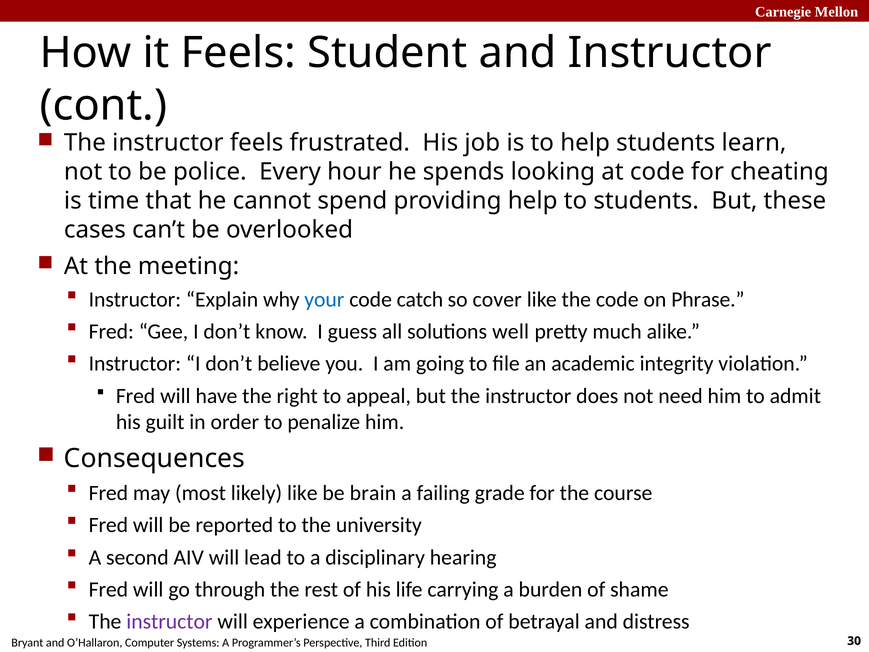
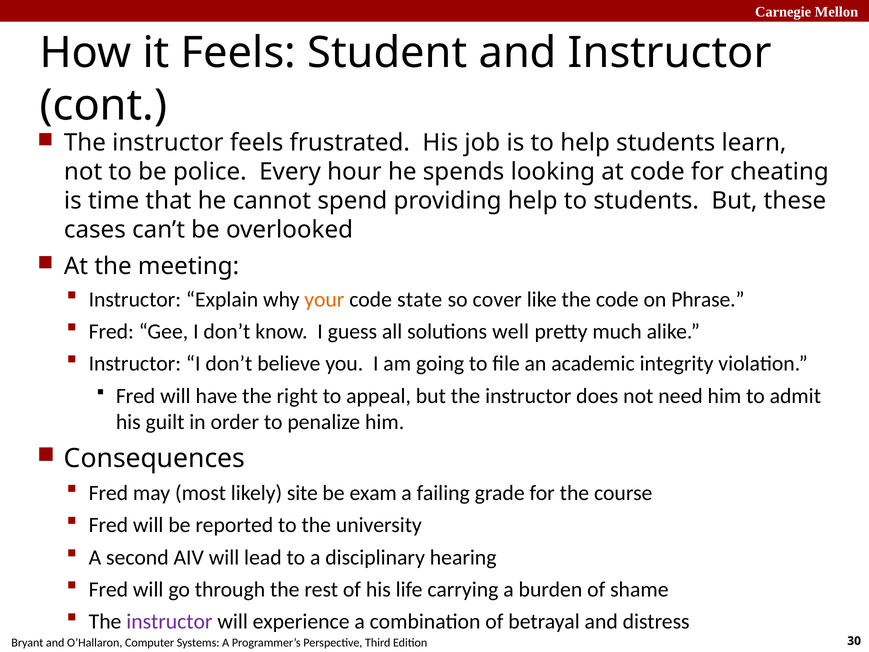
your colour: blue -> orange
catch: catch -> state
likely like: like -> site
brain: brain -> exam
